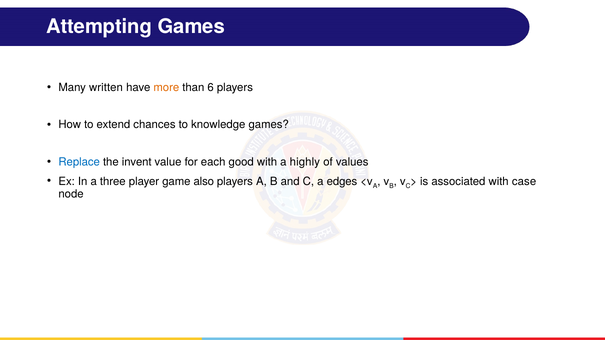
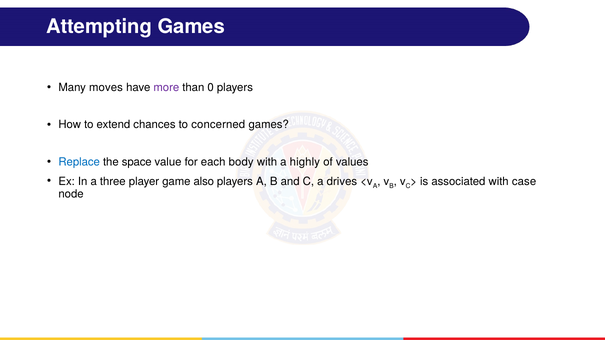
written: written -> moves
more colour: orange -> purple
6: 6 -> 0
knowledge: knowledge -> concerned
invent: invent -> space
good: good -> body
edges: edges -> drives
